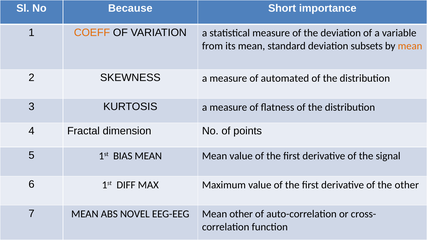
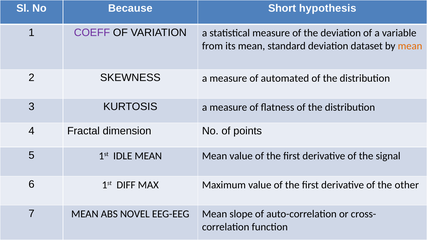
importance: importance -> hypothesis
COEFF colour: orange -> purple
subsets: subsets -> dataset
BIAS: BIAS -> IDLE
Mean other: other -> slope
